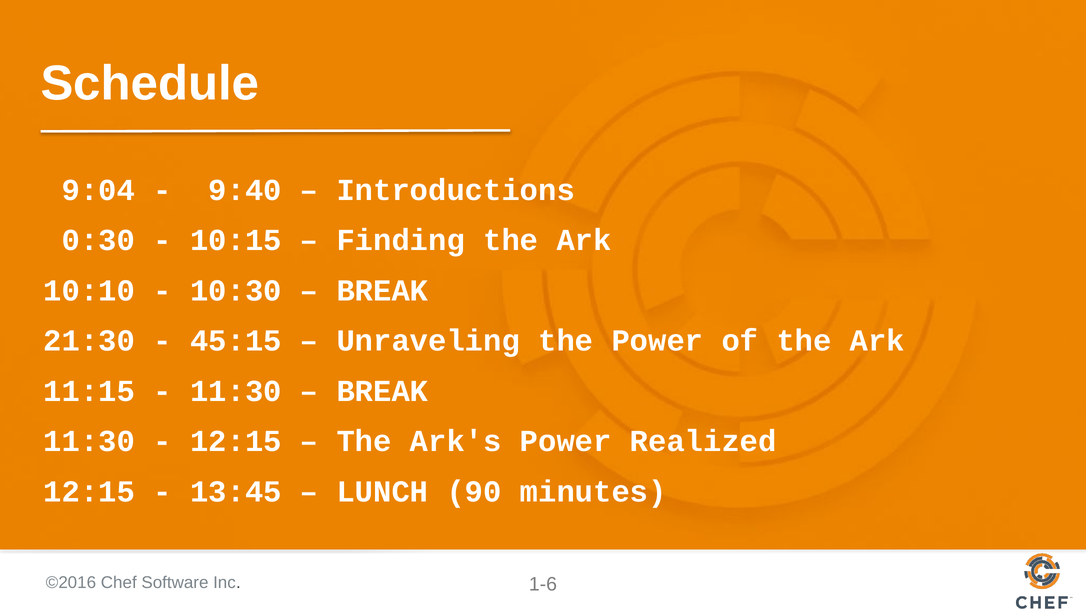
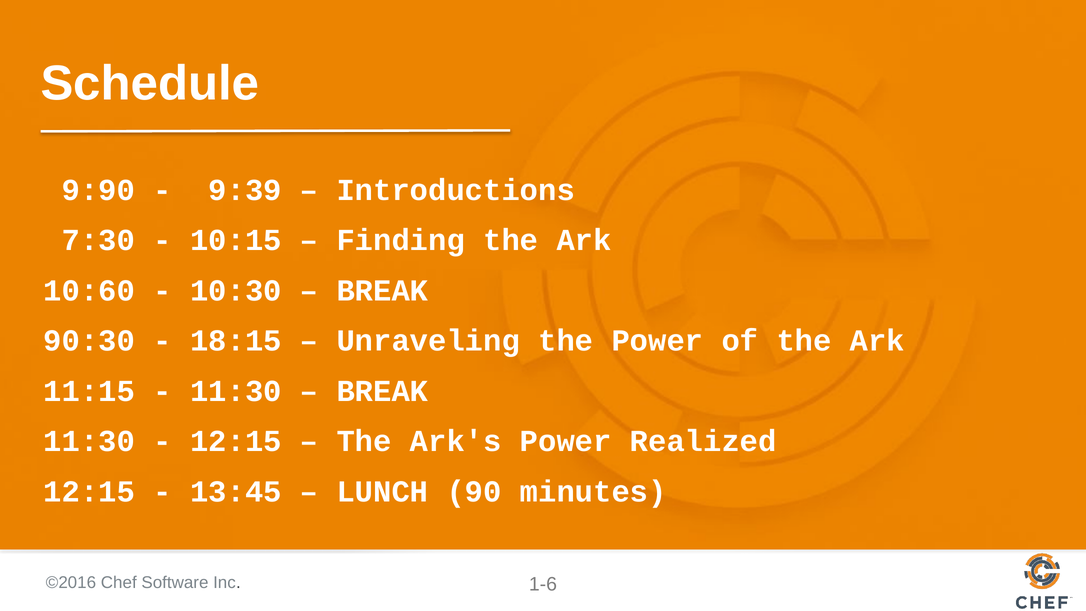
9:04: 9:04 -> 9:90
9:40: 9:40 -> 9:39
0:30: 0:30 -> 7:30
10:10: 10:10 -> 10:60
21:30: 21:30 -> 90:30
45:15: 45:15 -> 18:15
